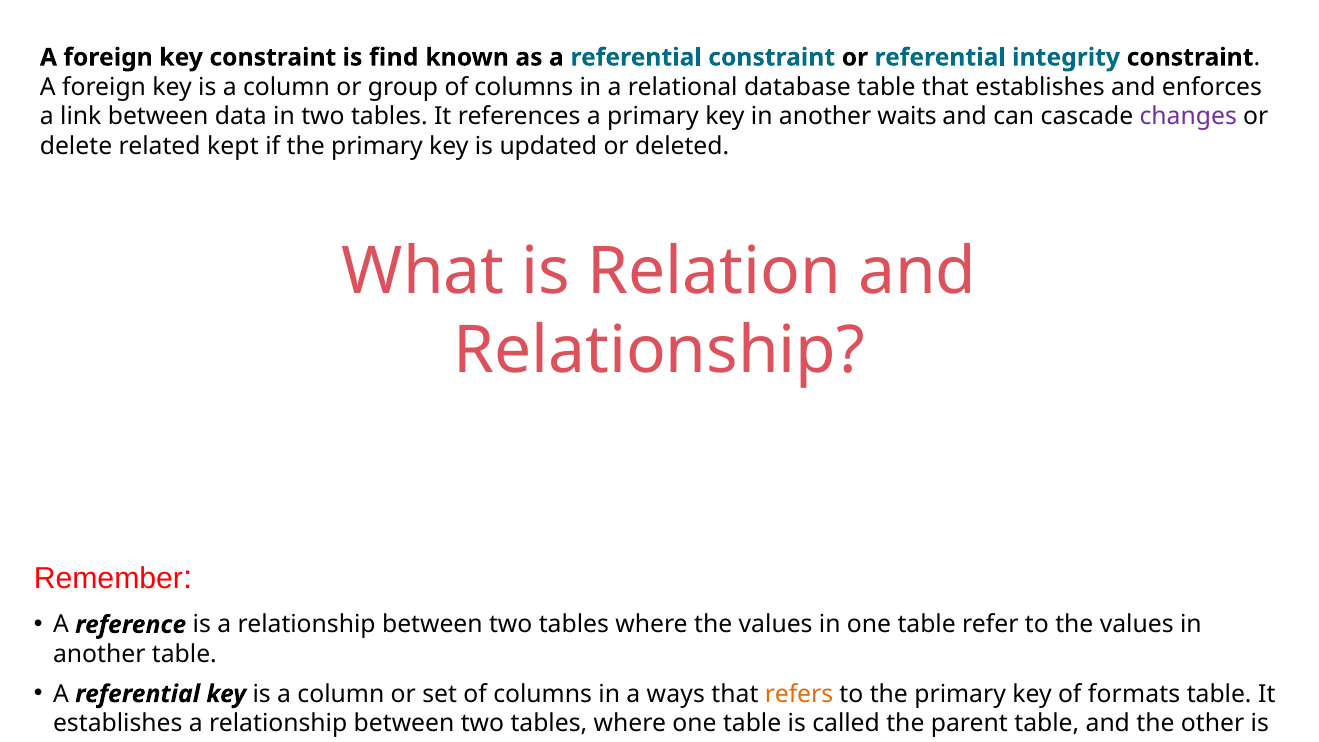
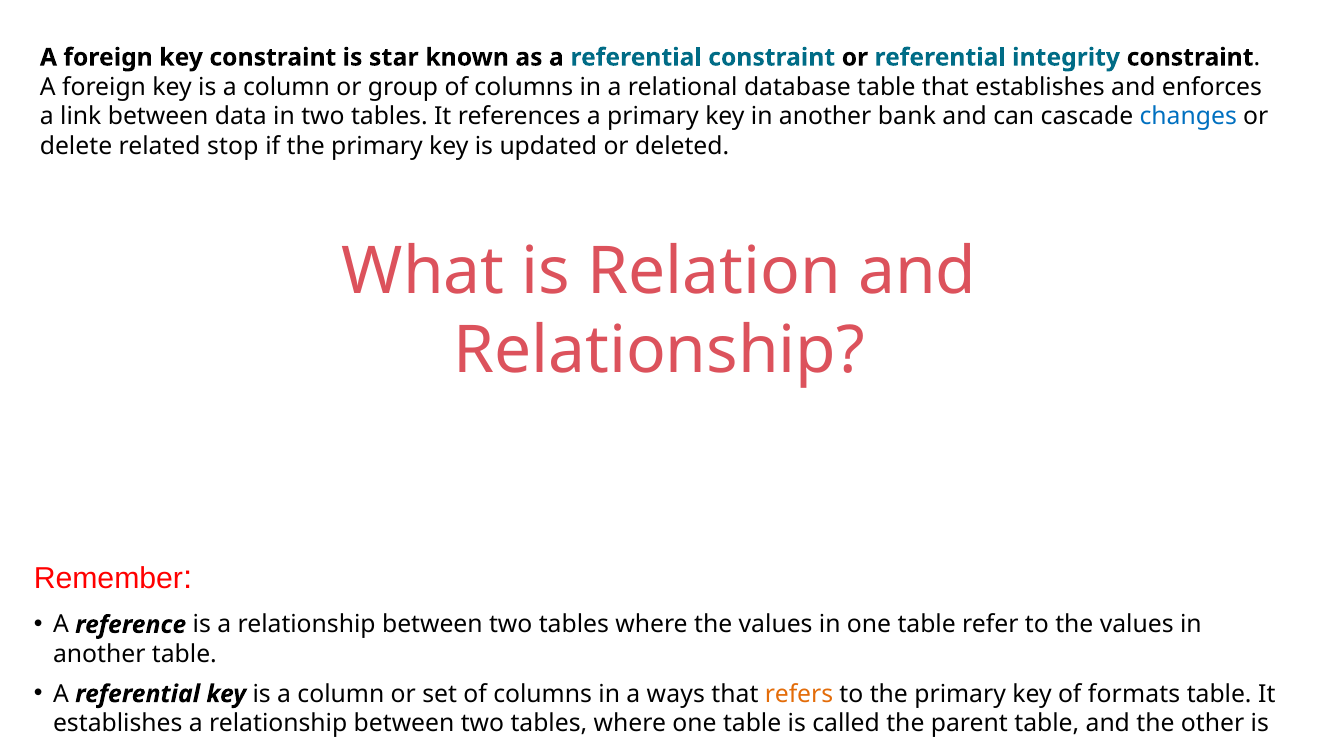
find: find -> star
waits: waits -> bank
changes colour: purple -> blue
kept: kept -> stop
